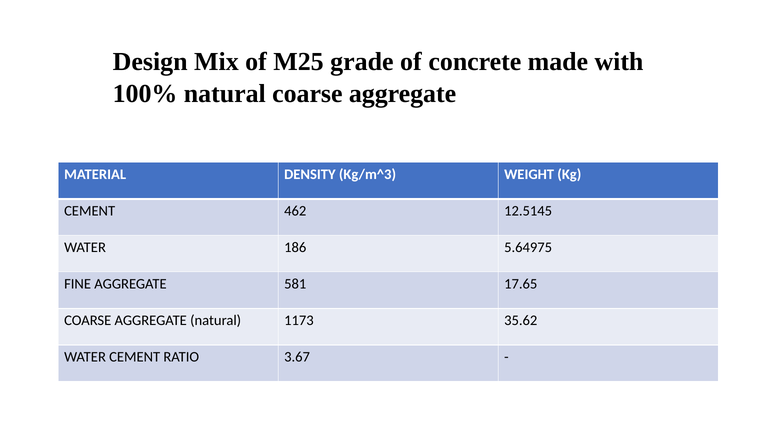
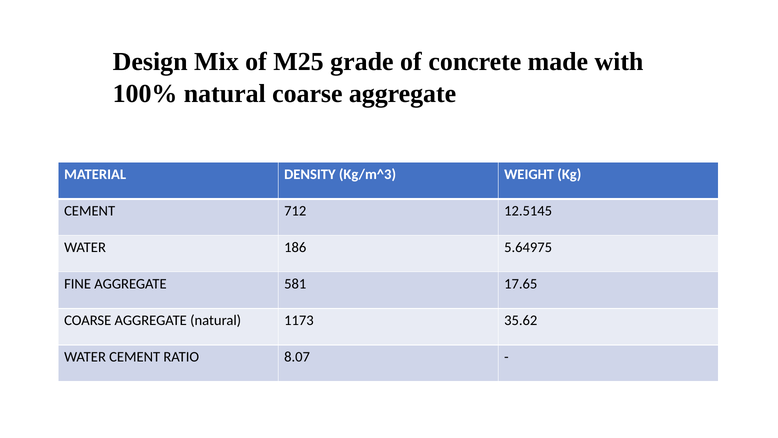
462: 462 -> 712
3.67: 3.67 -> 8.07
